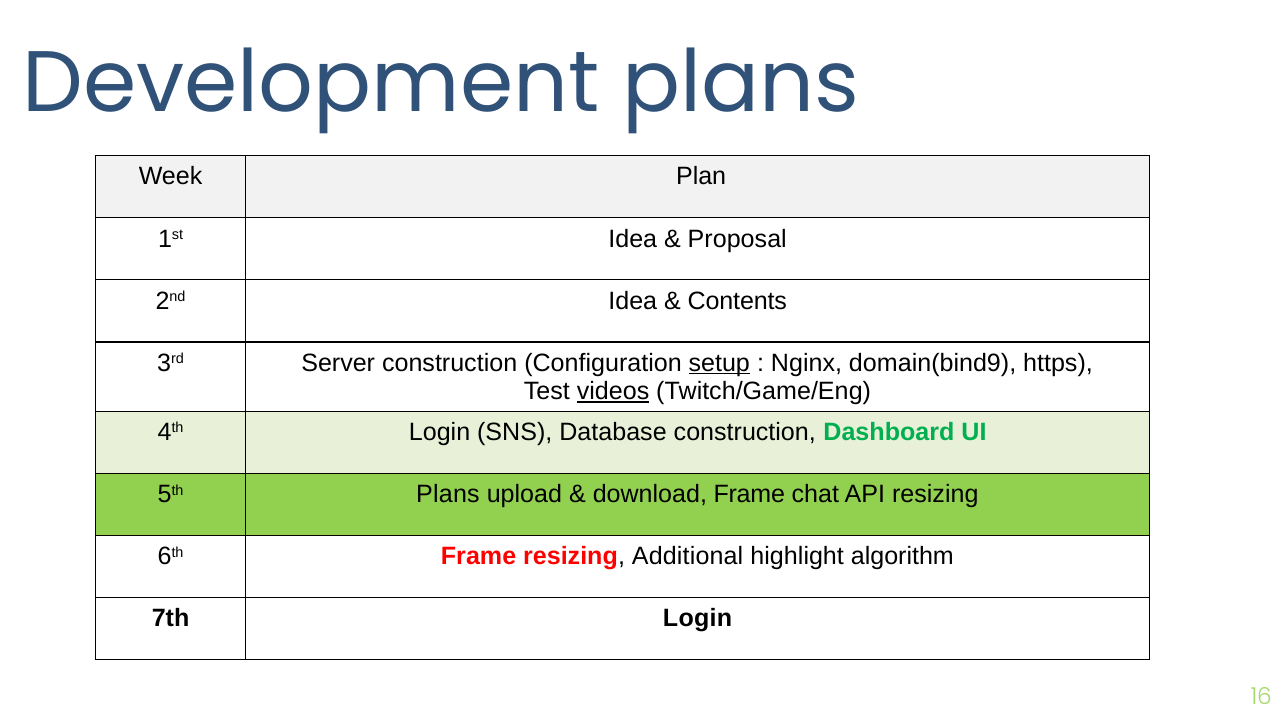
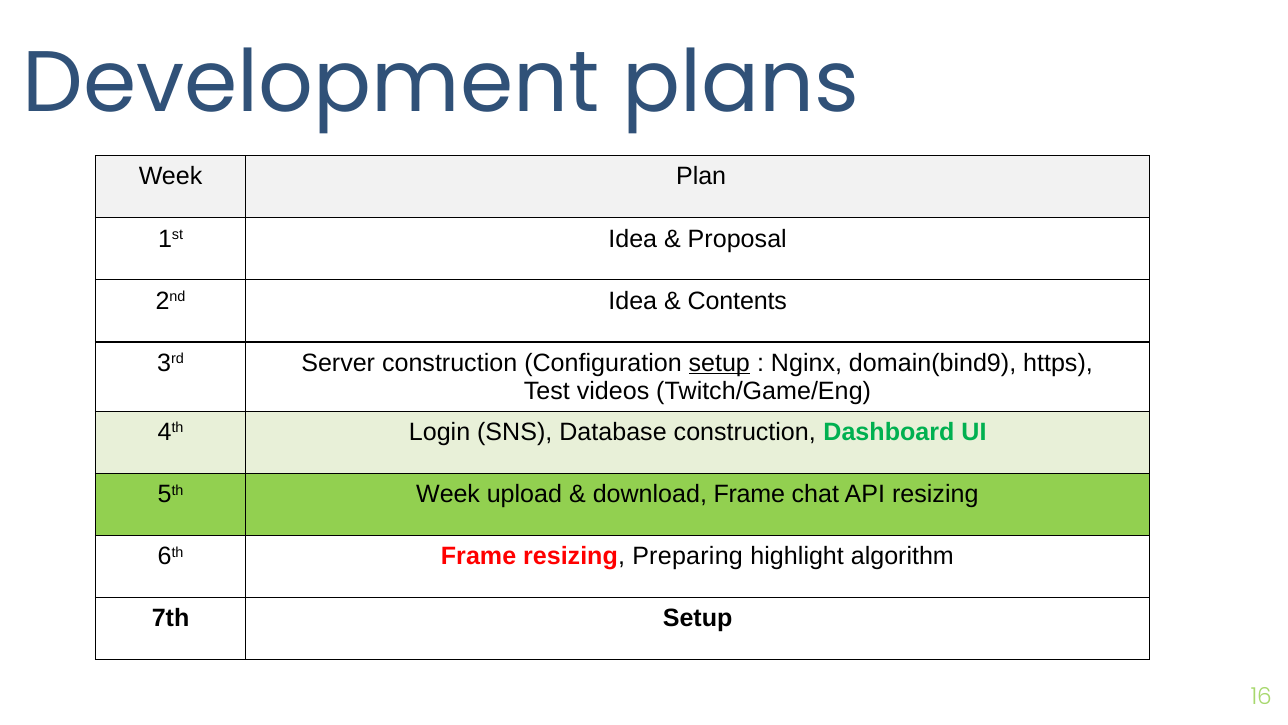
videos underline: present -> none
5th Plans: Plans -> Week
Additional: Additional -> Preparing
7th Login: Login -> Setup
